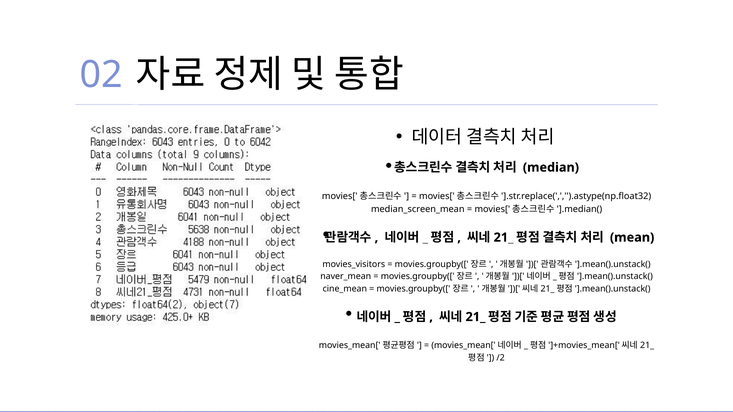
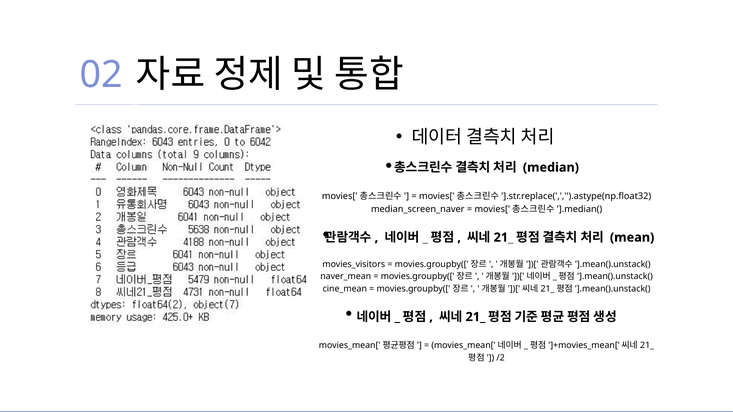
median_screen_mean: median_screen_mean -> median_screen_naver
